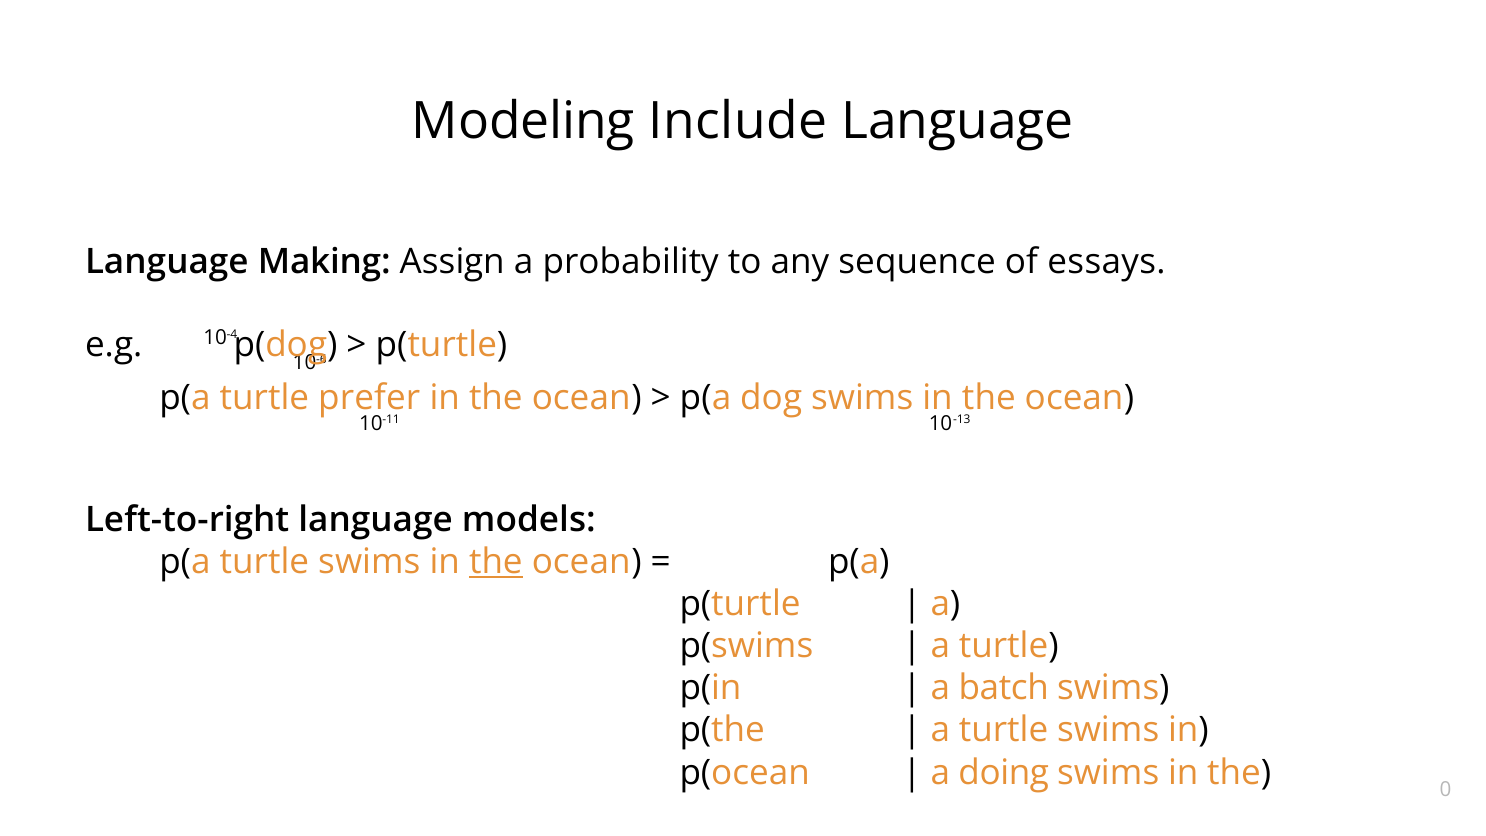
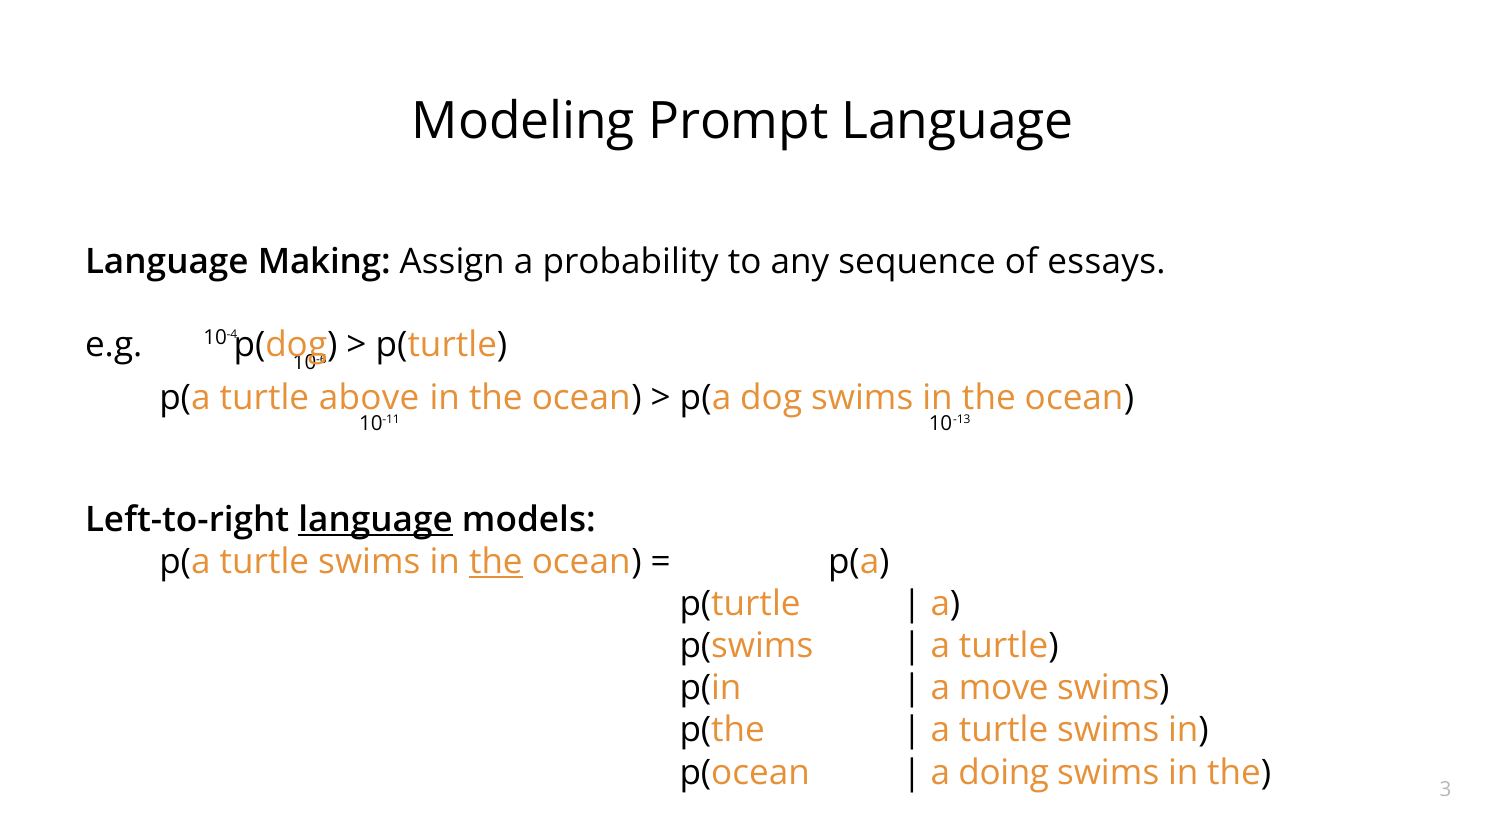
Include: Include -> Prompt
prefer: prefer -> above
language at (376, 520) underline: none -> present
batch: batch -> move
0: 0 -> 3
